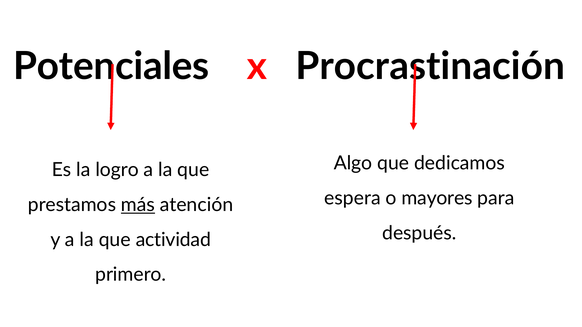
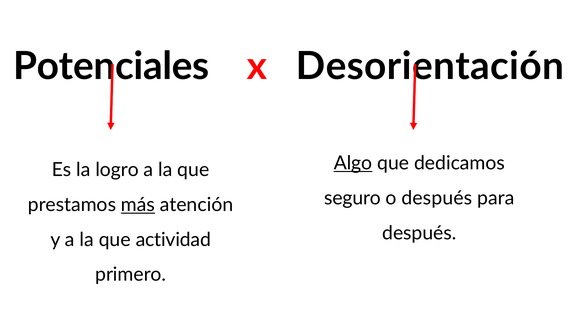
Procrastinación: Procrastinación -> Desorientación
Algo underline: none -> present
espera: espera -> seguro
o mayores: mayores -> después
